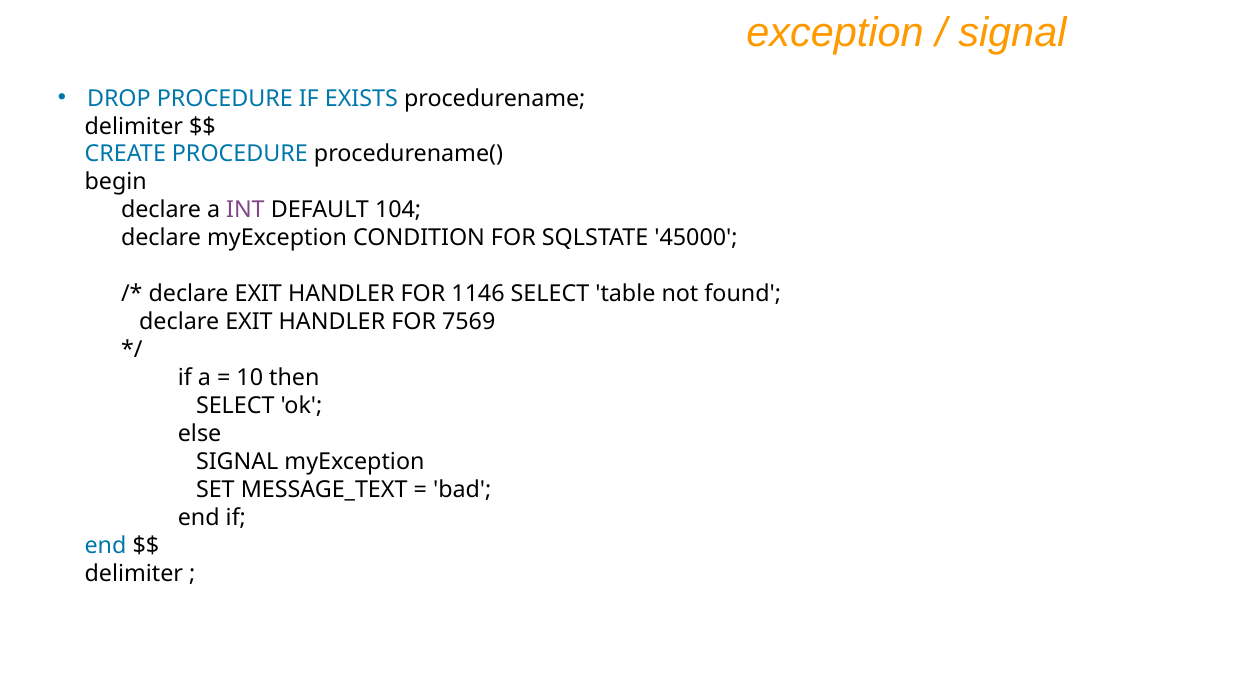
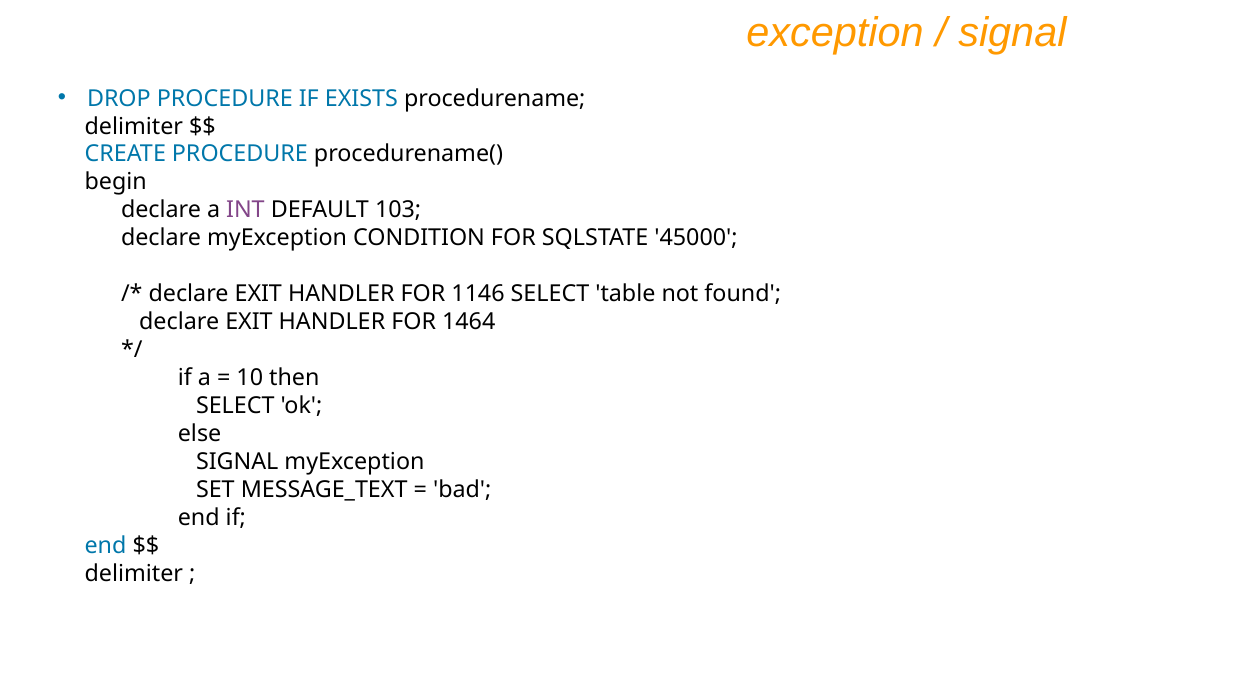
104: 104 -> 103
7569: 7569 -> 1464
